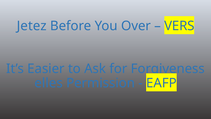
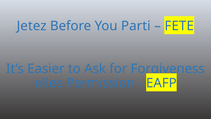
Over: Over -> Parti
VERS: VERS -> FETE
